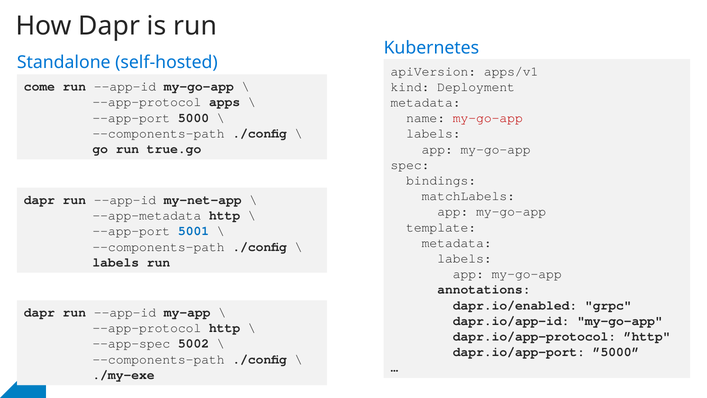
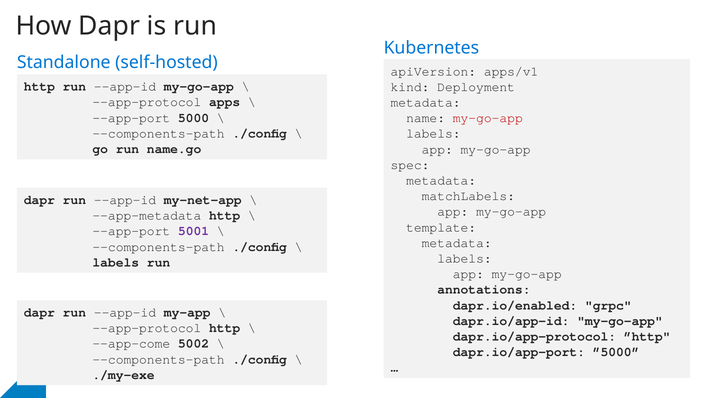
come at (39, 86): come -> http
true.go: true.go -> name.go
bindings at (441, 180): bindings -> metadata
5001 colour: blue -> purple
--app-spec: --app-spec -> --app-come
